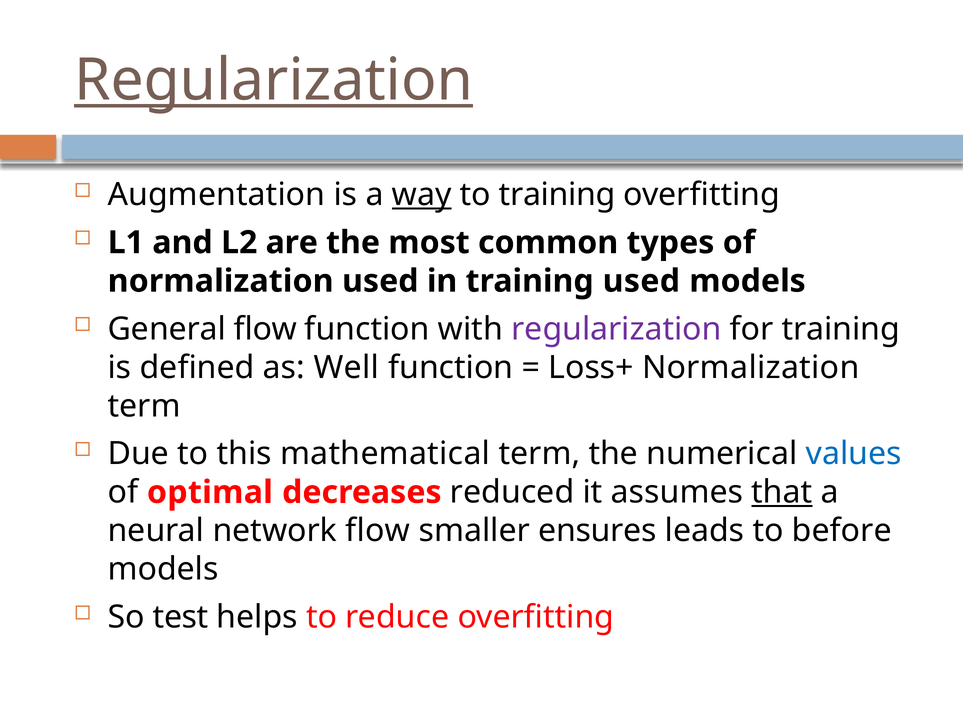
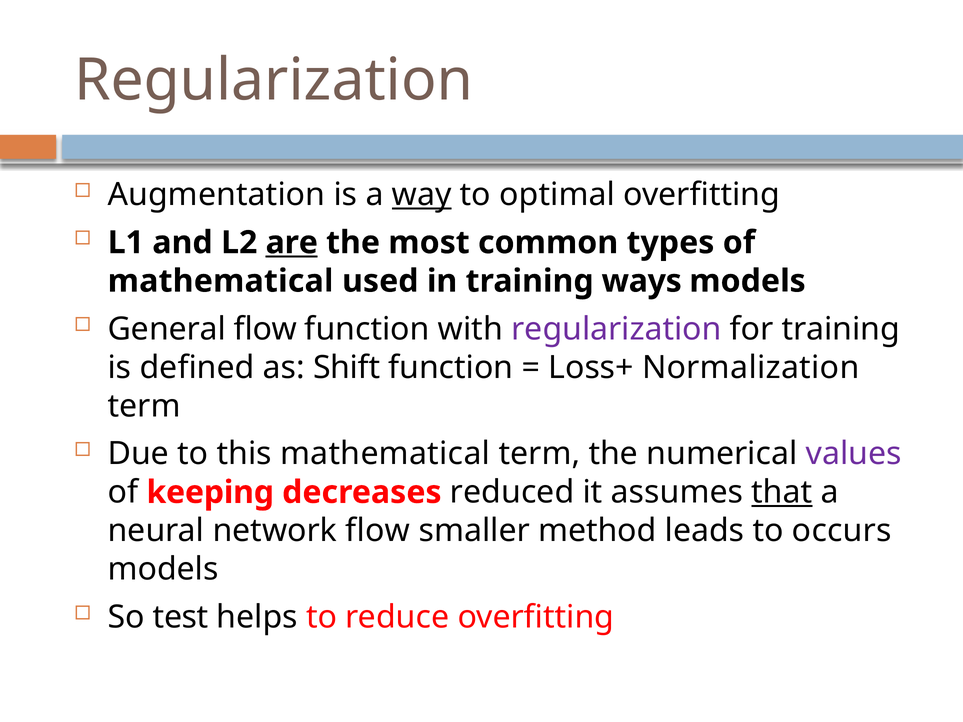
Regularization at (273, 80) underline: present -> none
to training: training -> optimal
are underline: none -> present
normalization at (221, 281): normalization -> mathematical
training used: used -> ways
Well: Well -> Shift
values colour: blue -> purple
optimal: optimal -> keeping
ensures: ensures -> method
before: before -> occurs
